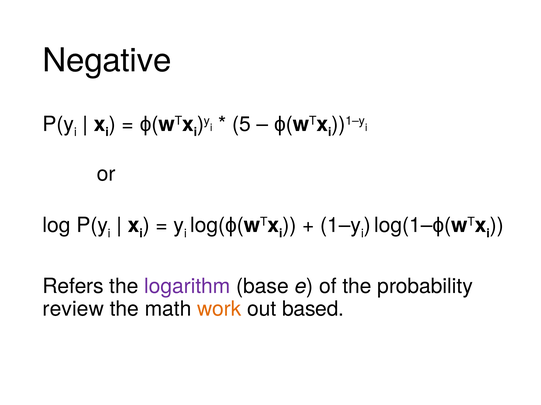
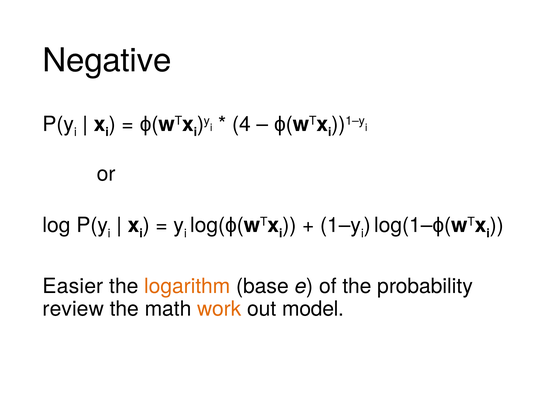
5: 5 -> 4
Refers: Refers -> Easier
logarithm colour: purple -> orange
based: based -> model
